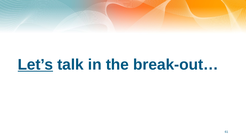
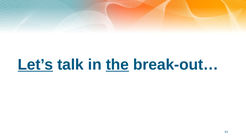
the underline: none -> present
